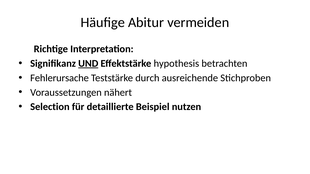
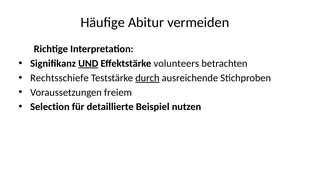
hypothesis: hypothesis -> volunteers
Fehlerursache: Fehlerursache -> Rechtsschiefe
durch underline: none -> present
nähert: nähert -> freiem
